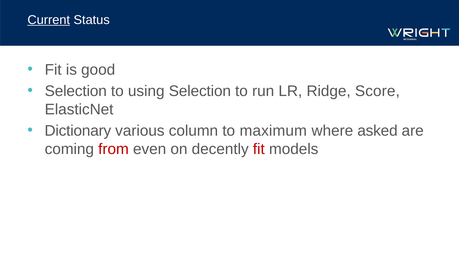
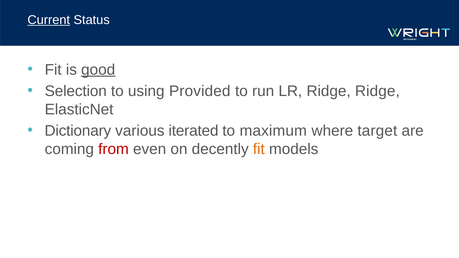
good underline: none -> present
using Selection: Selection -> Provided
Ridge Score: Score -> Ridge
column: column -> iterated
asked: asked -> target
fit at (259, 149) colour: red -> orange
